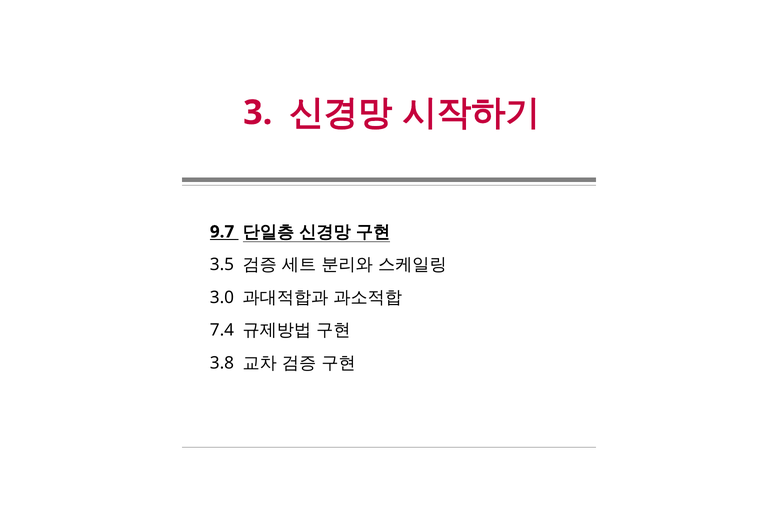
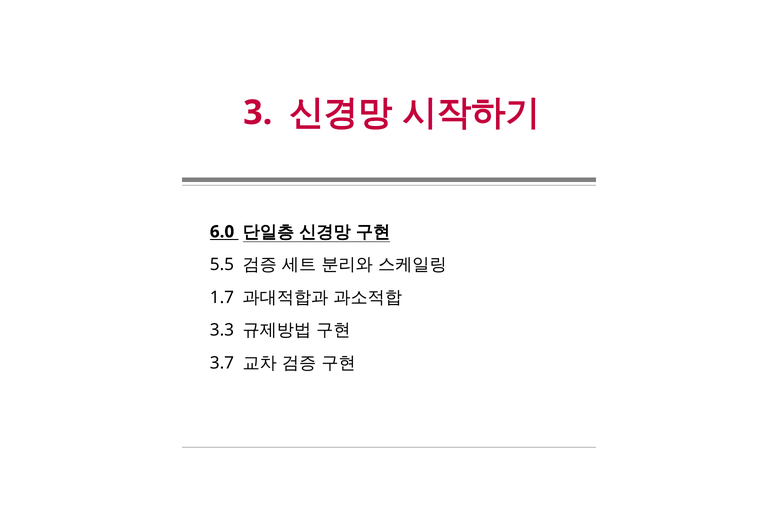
9.7: 9.7 -> 6.0
3.5: 3.5 -> 5.5
3.0: 3.0 -> 1.7
7.4: 7.4 -> 3.3
3.8: 3.8 -> 3.7
